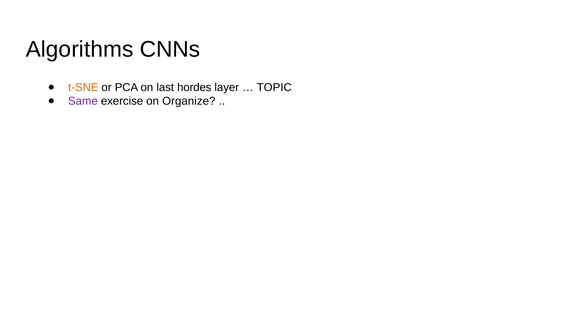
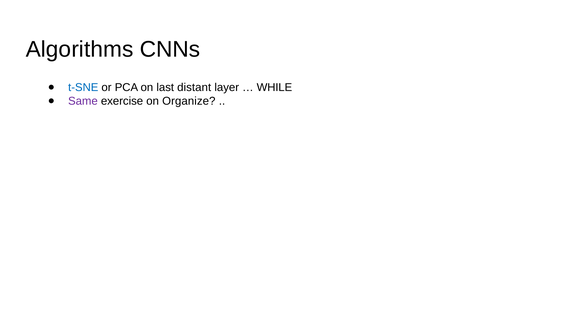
t-SNE colour: orange -> blue
hordes: hordes -> distant
TOPIC: TOPIC -> WHILE
